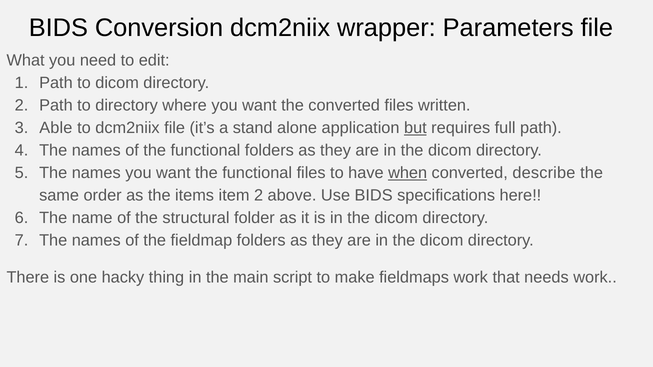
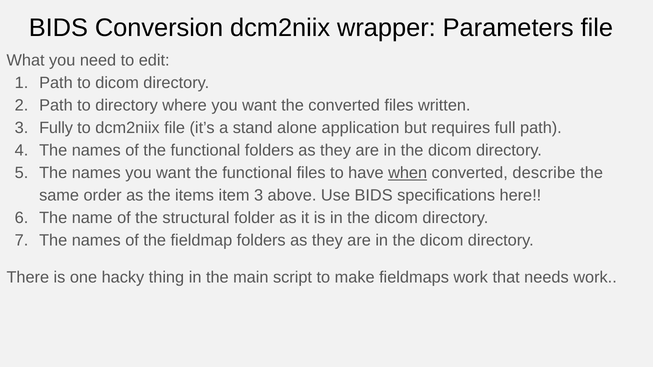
Able: Able -> Fully
but underline: present -> none
item 2: 2 -> 3
